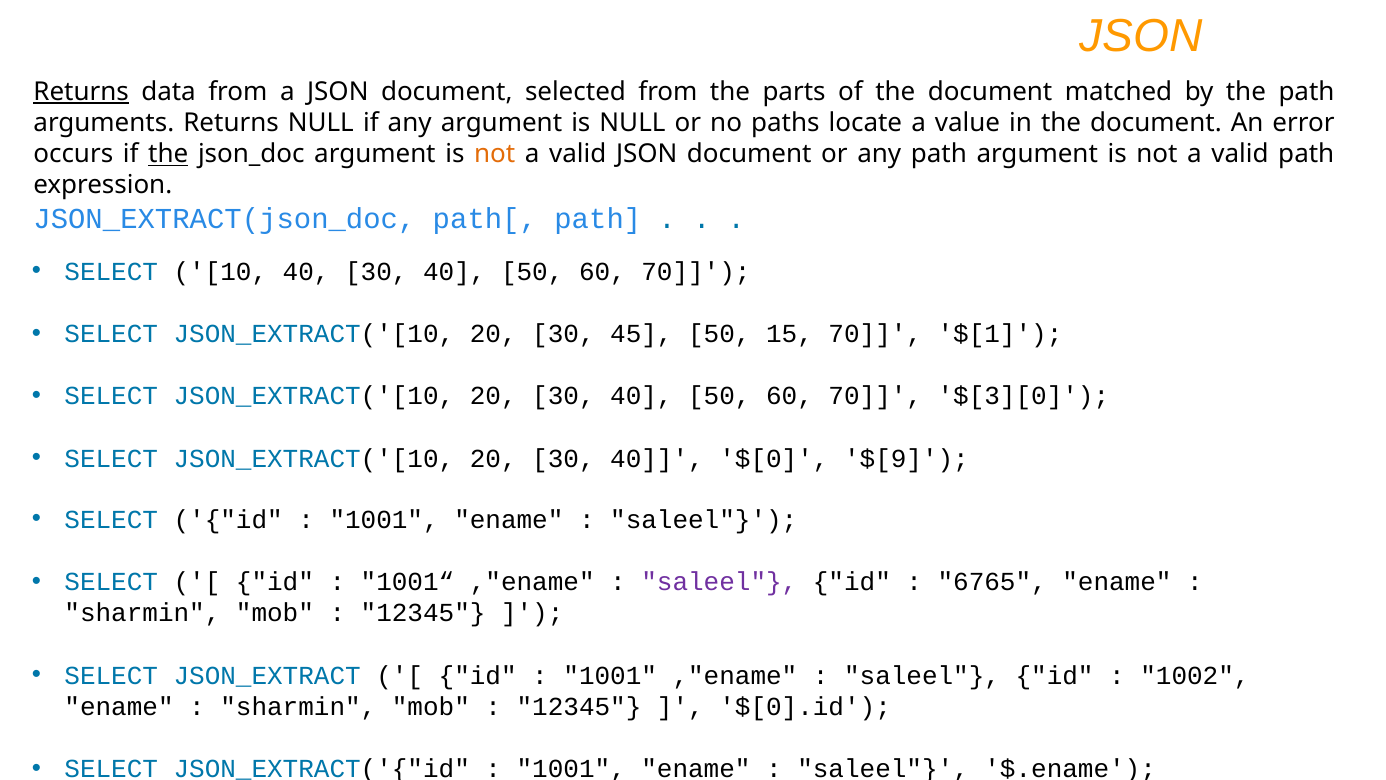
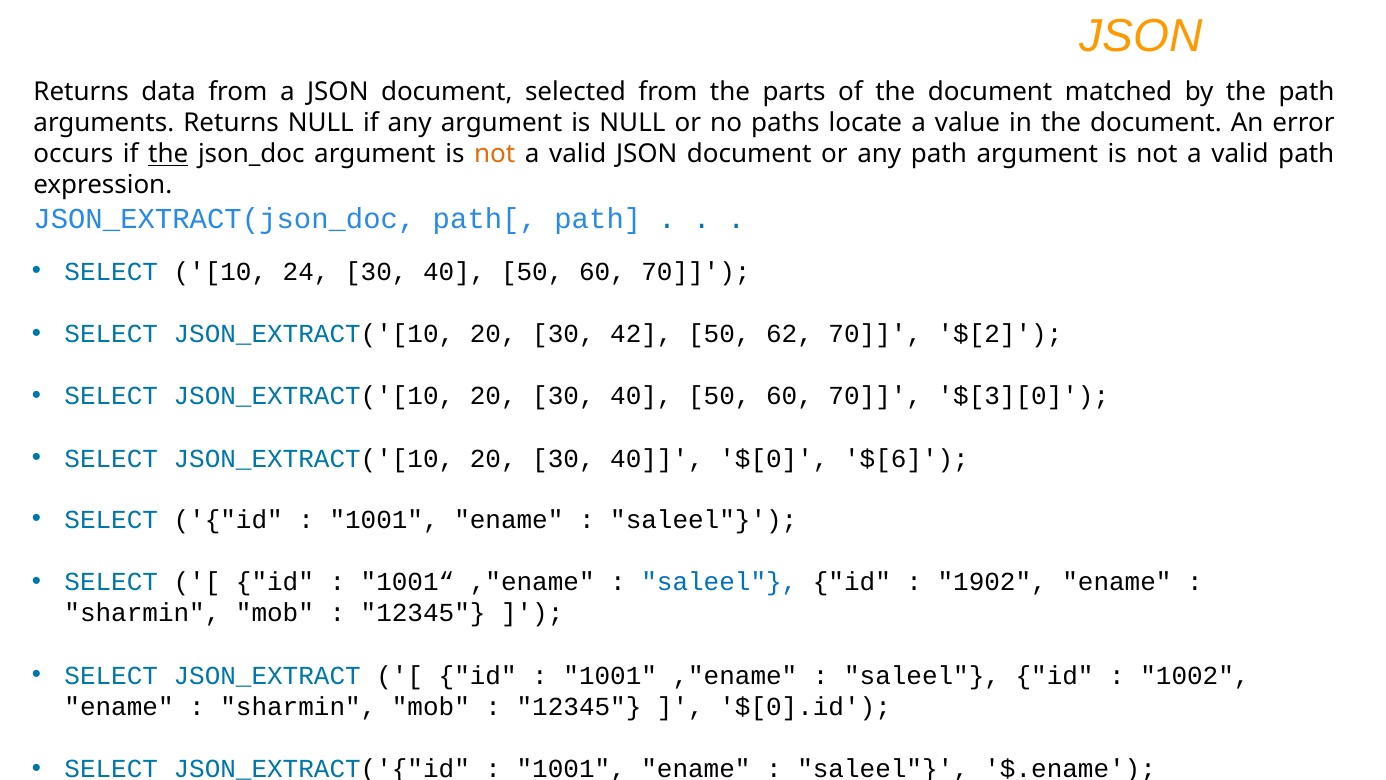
Returns at (81, 92) underline: present -> none
10 40: 40 -> 24
45: 45 -> 42
15: 15 -> 62
$[1: $[1 -> $[2
$[9: $[9 -> $[6
saleel at (719, 582) colour: purple -> blue
6765: 6765 -> 1902
